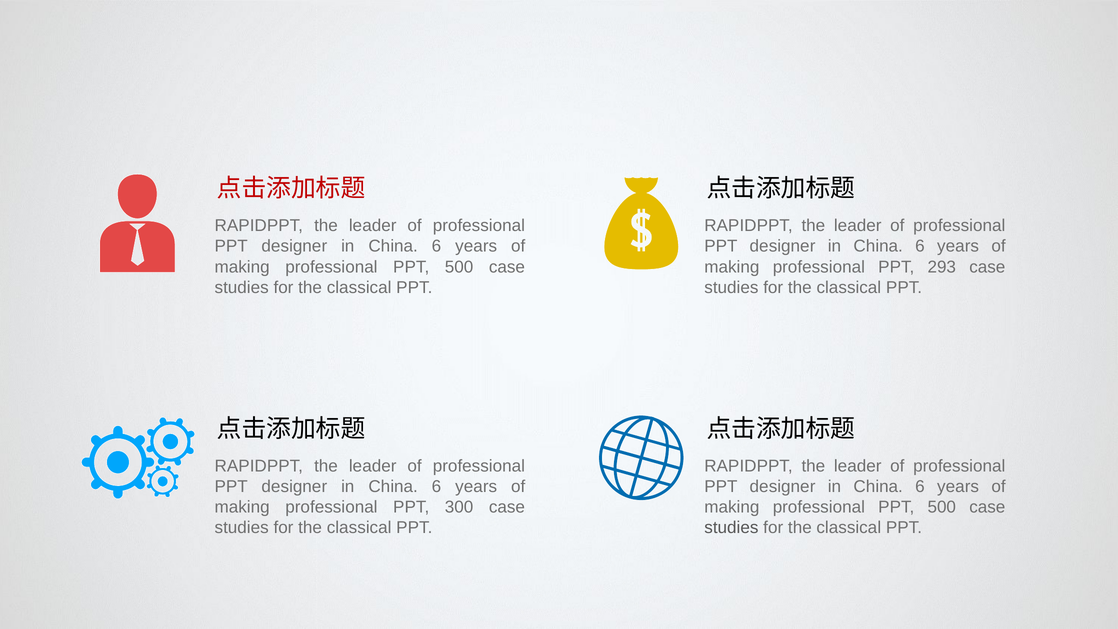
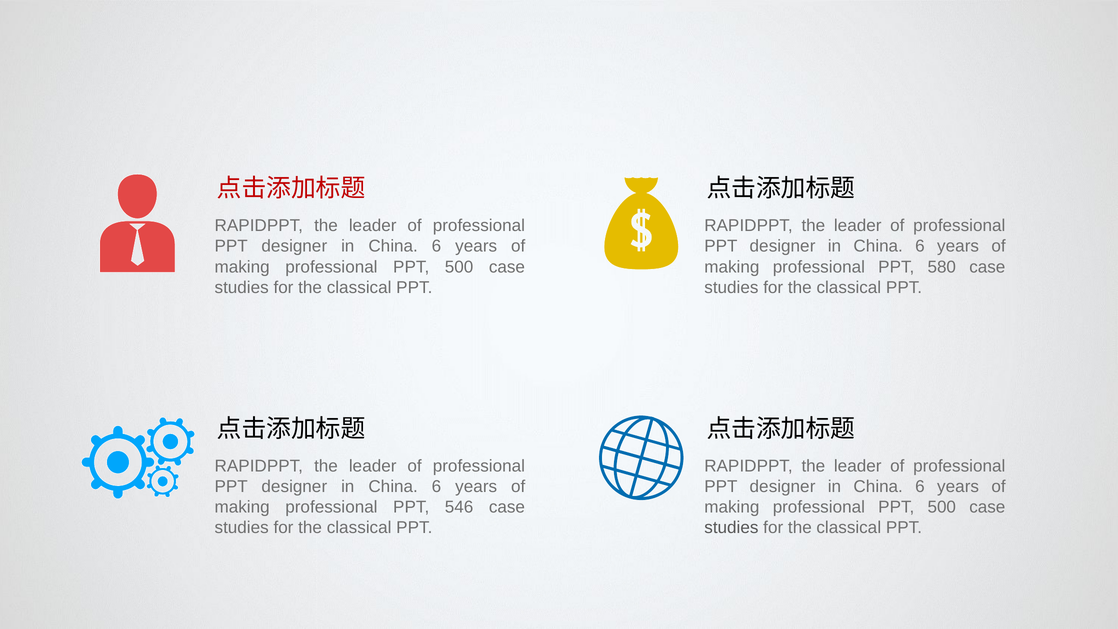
293: 293 -> 580
300: 300 -> 546
